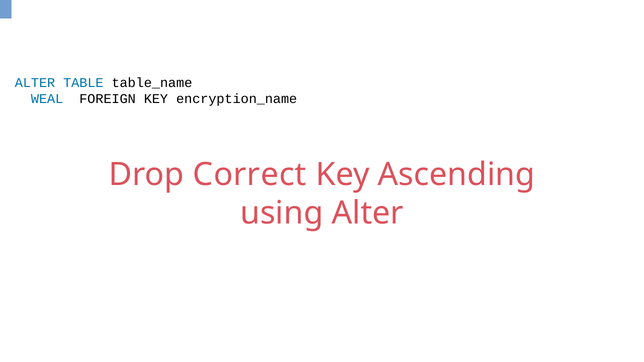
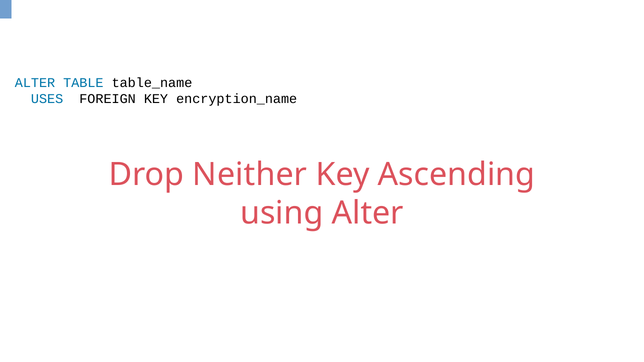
WEAL: WEAL -> USES
Correct: Correct -> Neither
